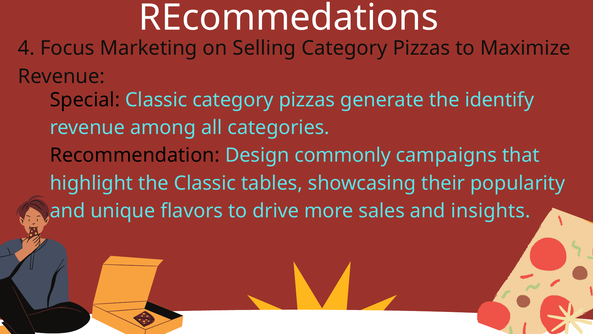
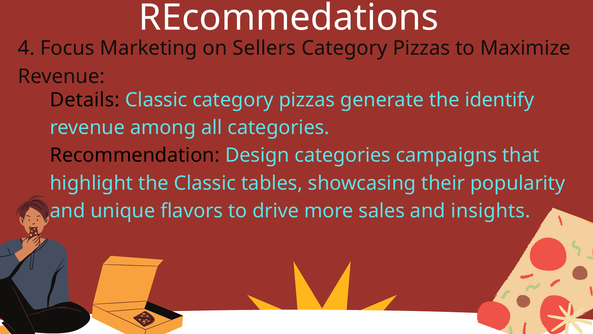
Selling: Selling -> Sellers
Special: Special -> Details
Design commonly: commonly -> categories
